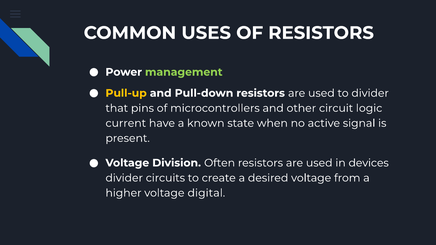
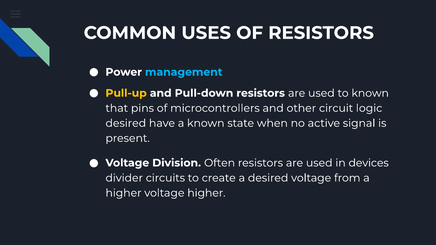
management colour: light green -> light blue
to divider: divider -> known
current at (126, 123): current -> desired
voltage digital: digital -> higher
